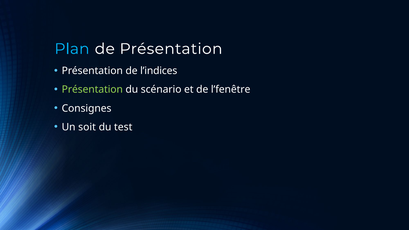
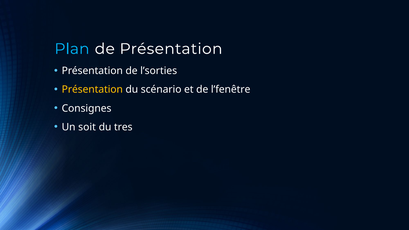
l’indices: l’indices -> l’sorties
Présentation at (92, 90) colour: light green -> yellow
test: test -> tres
